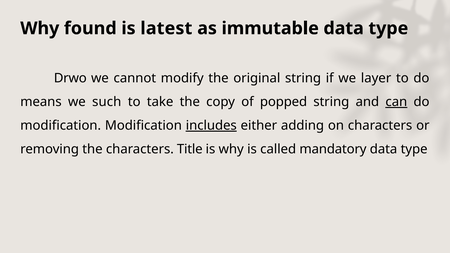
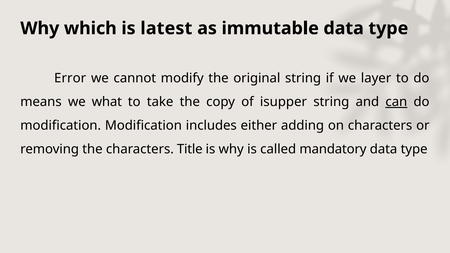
found: found -> which
Drwo: Drwo -> Error
such: such -> what
popped: popped -> isupper
includes underline: present -> none
